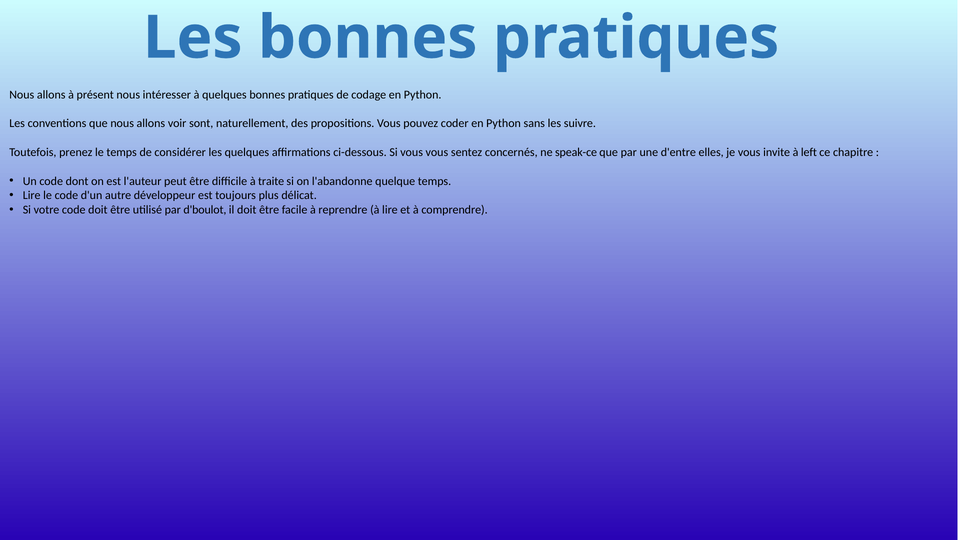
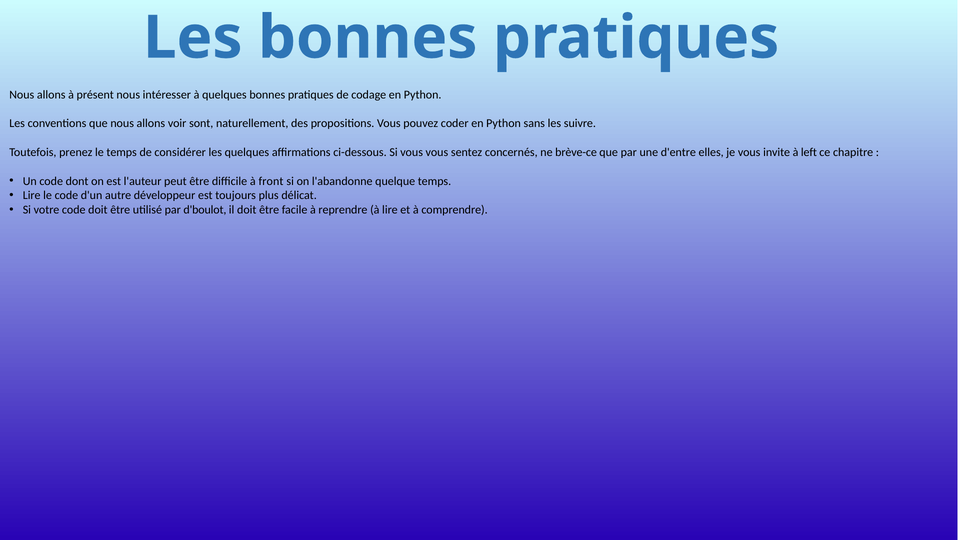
speak-ce: speak-ce -> brève-ce
traite: traite -> front
